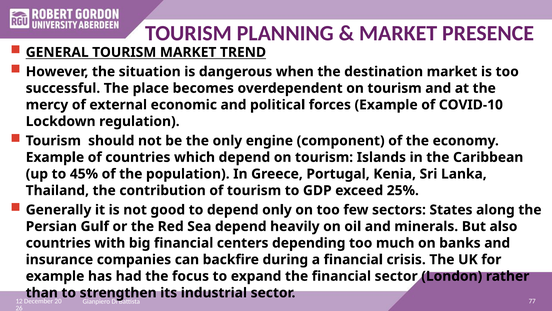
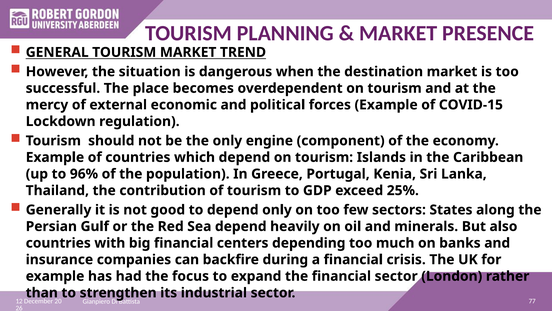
COVID-10: COVID-10 -> COVID-15
45%: 45% -> 96%
